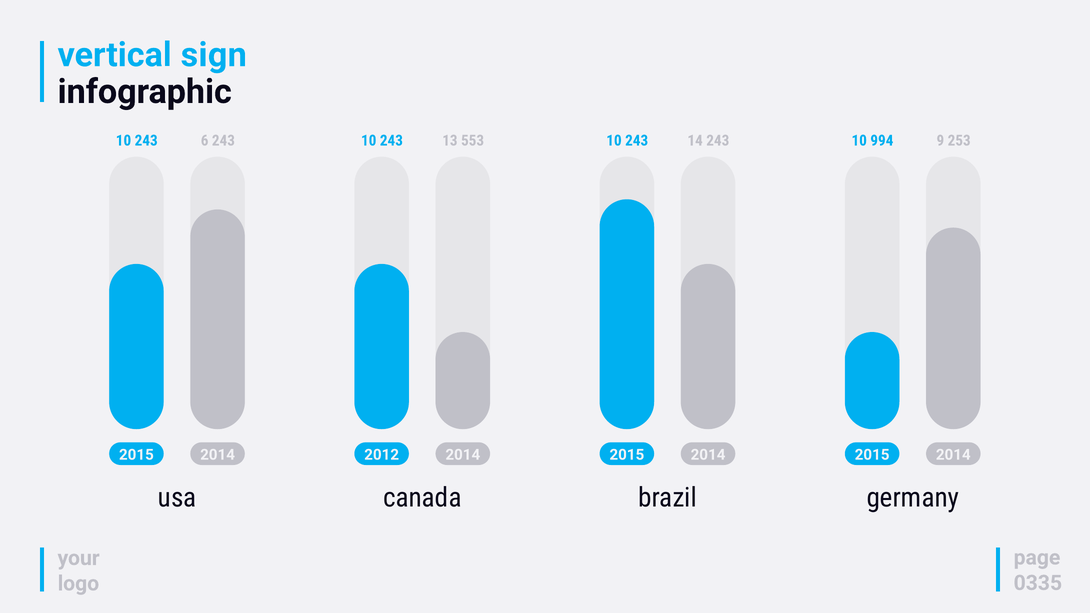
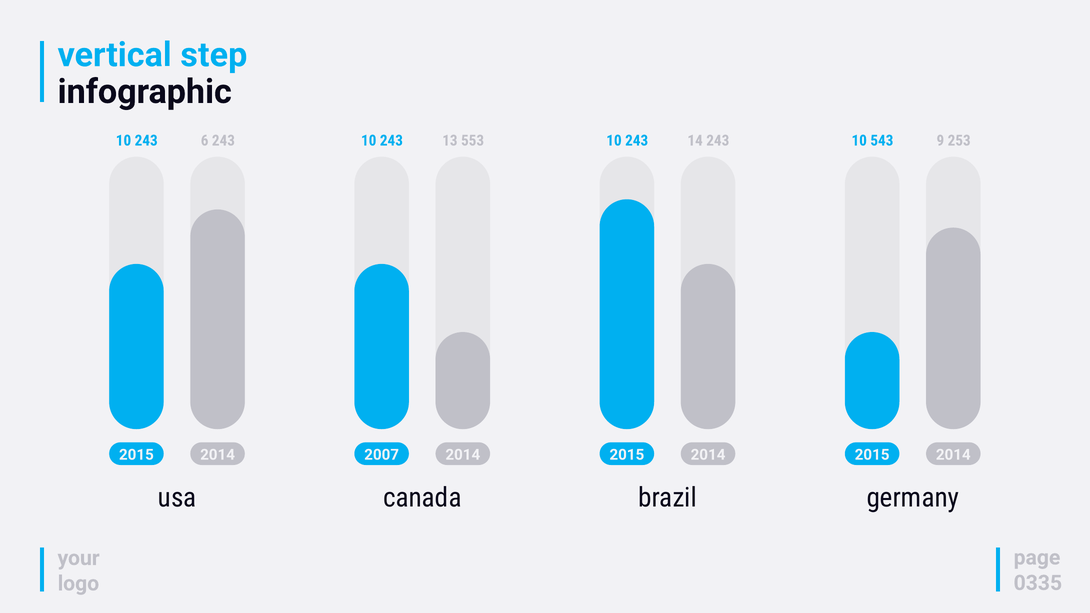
sign: sign -> step
994: 994 -> 543
2012: 2012 -> 2007
